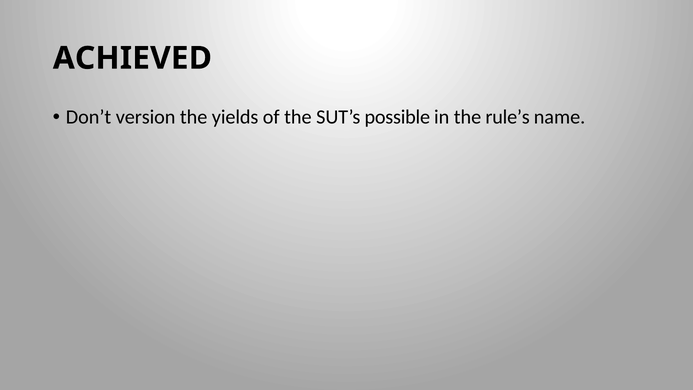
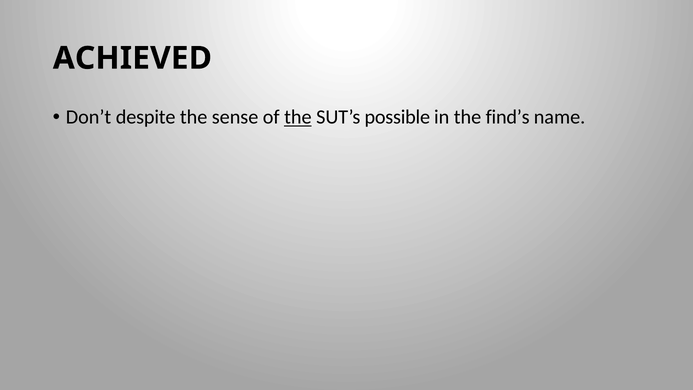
version: version -> despite
yields: yields -> sense
the at (298, 117) underline: none -> present
rule’s: rule’s -> find’s
